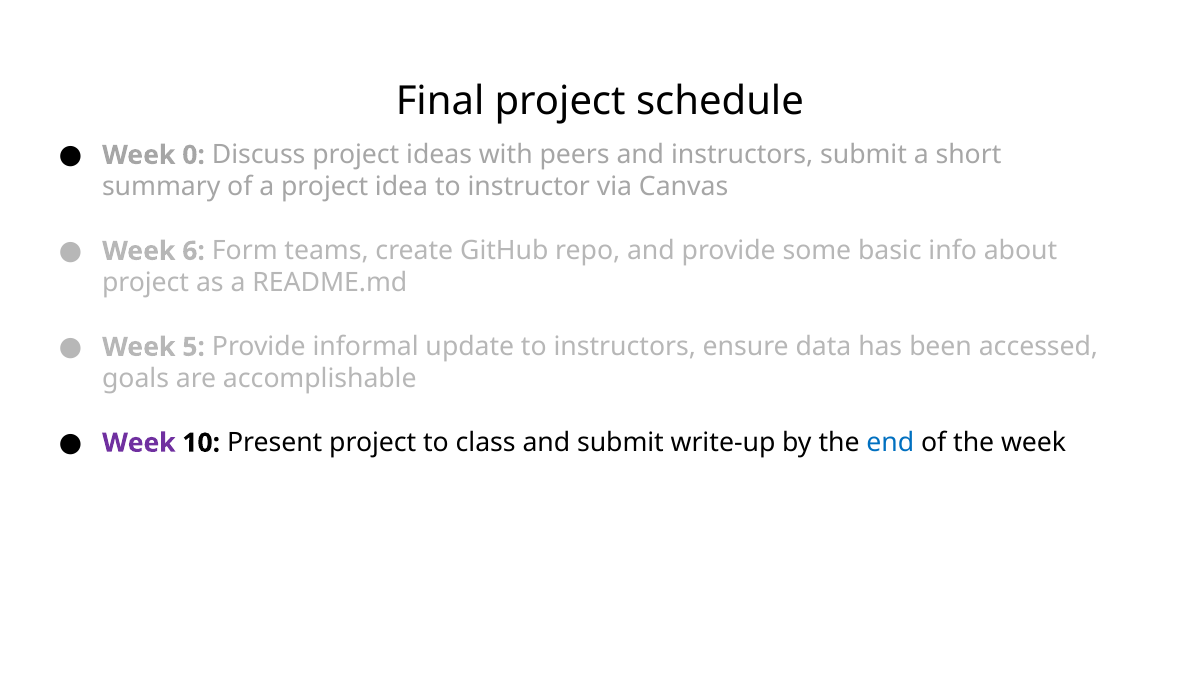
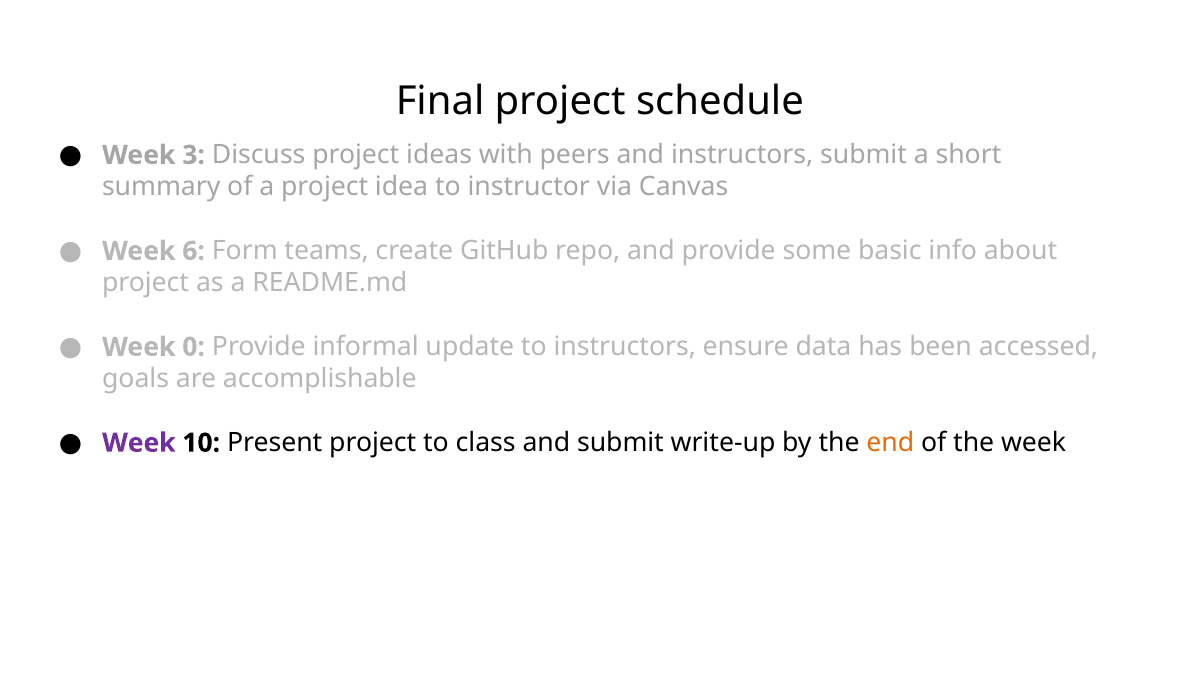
0: 0 -> 3
5: 5 -> 0
end colour: blue -> orange
